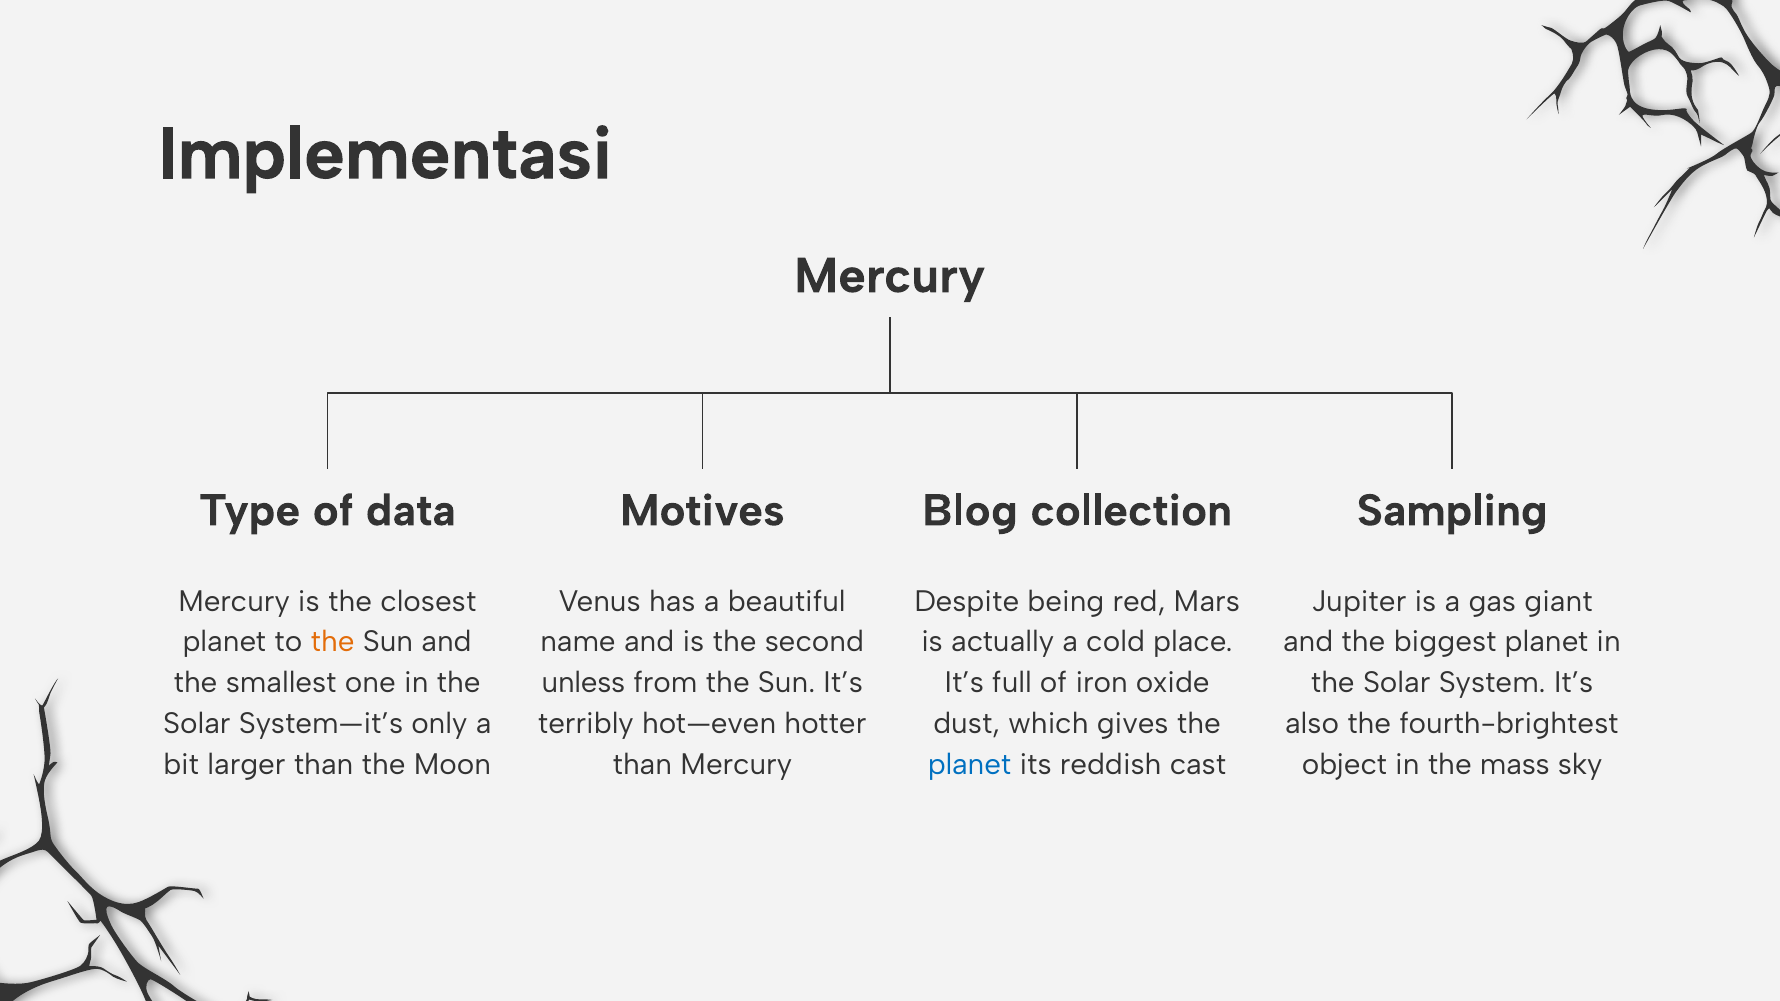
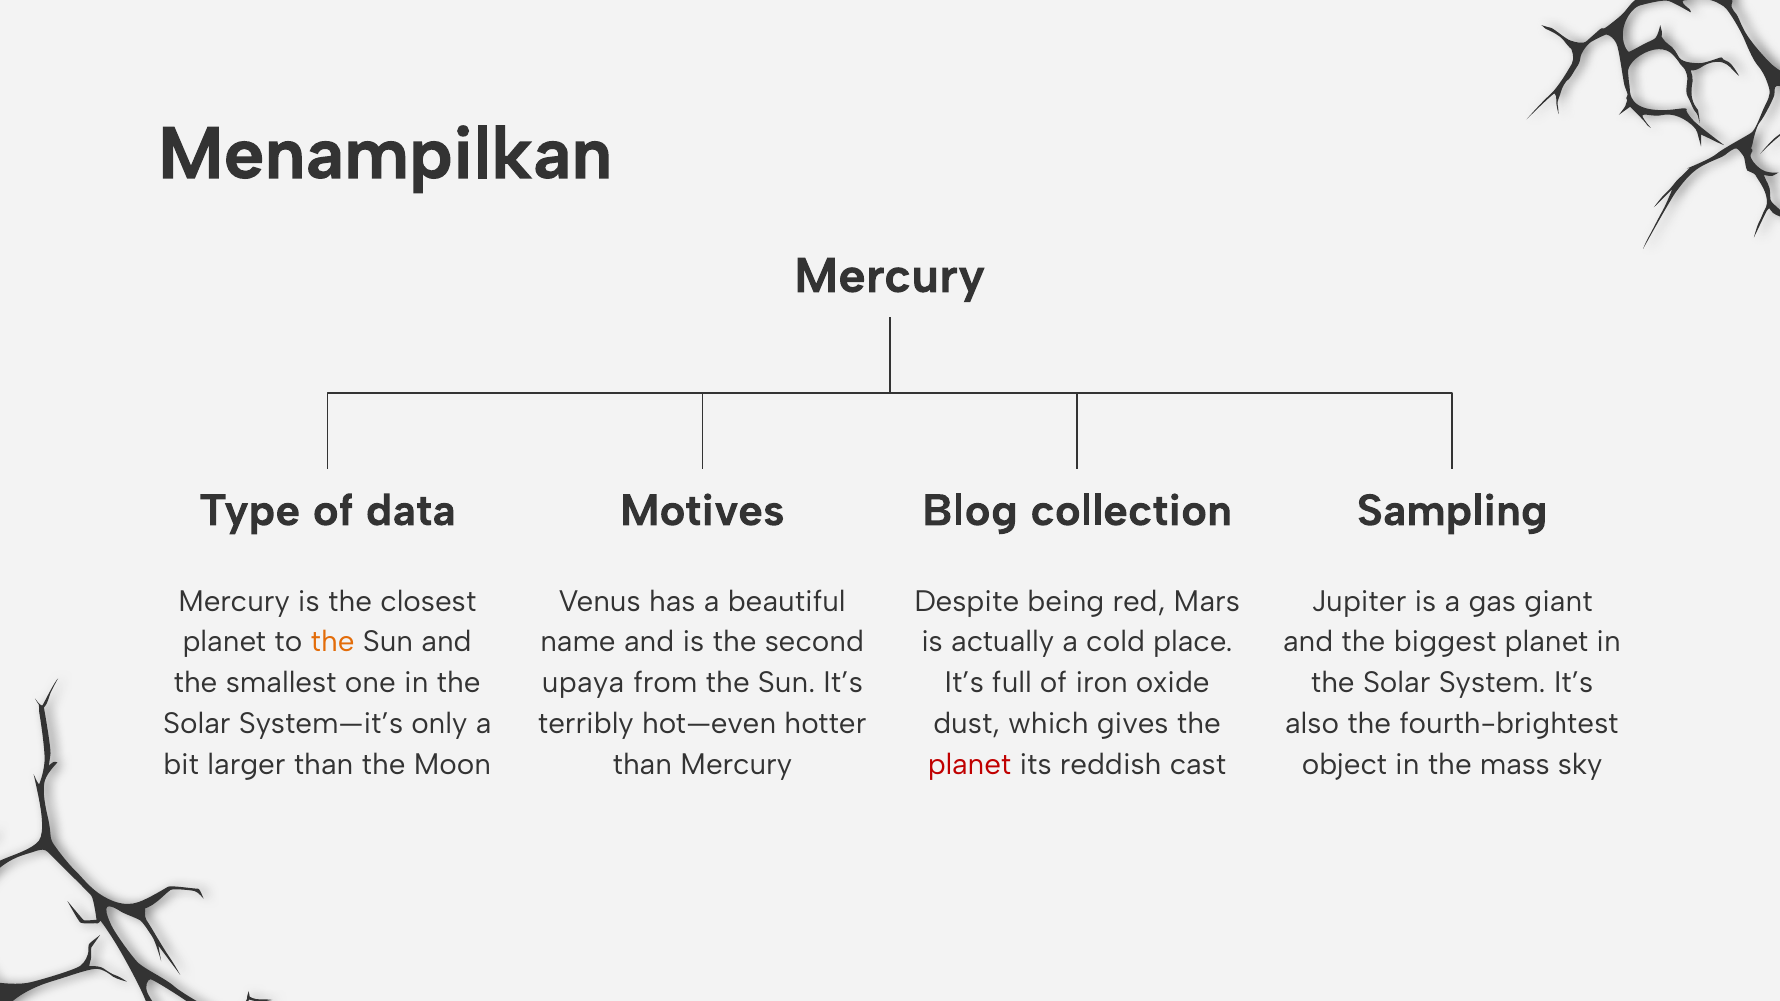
Implementasi: Implementasi -> Menampilkan
unless: unless -> upaya
planet at (970, 765) colour: blue -> red
